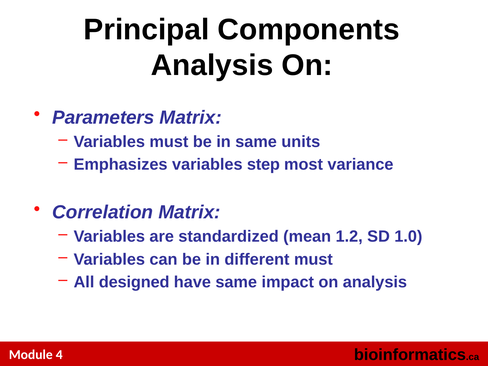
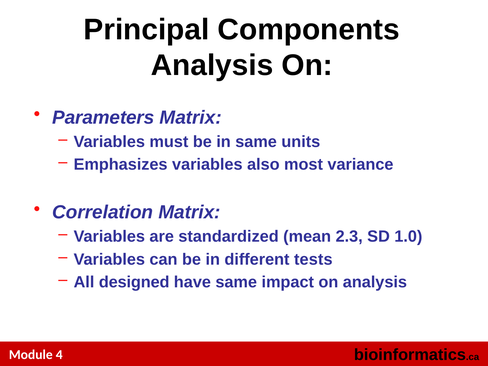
step: step -> also
1.2: 1.2 -> 2.3
different must: must -> tests
